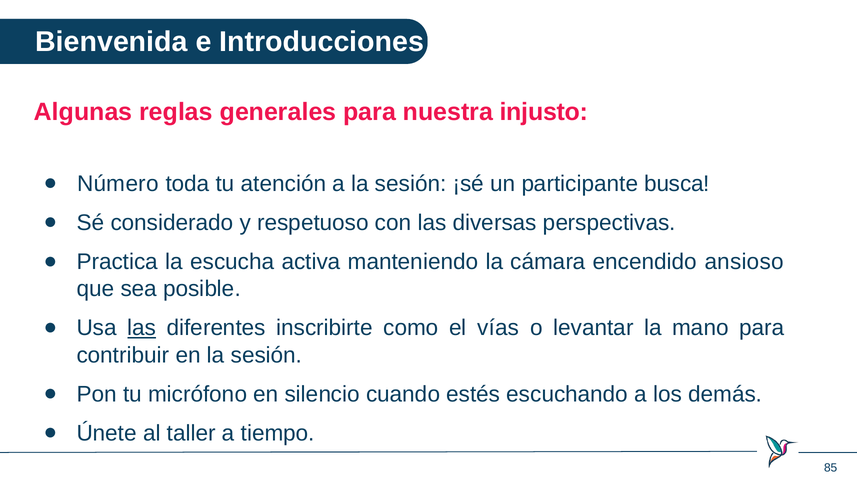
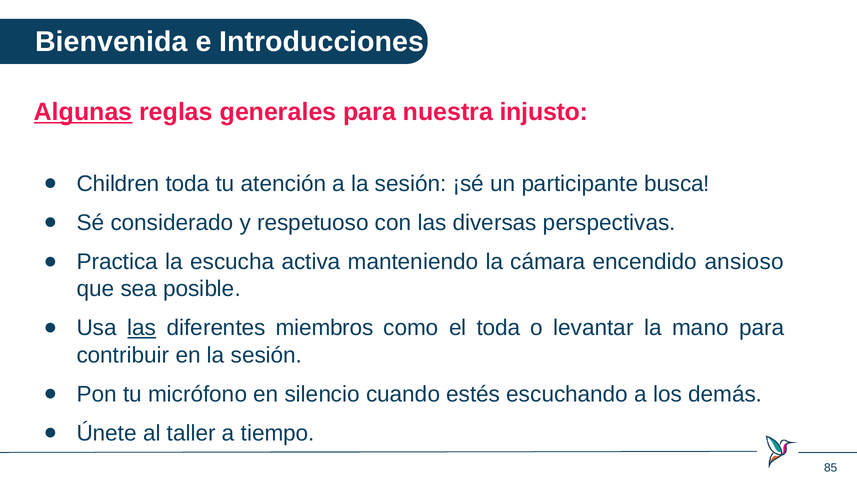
Algunas underline: none -> present
Número: Número -> Children
inscribirte: inscribirte -> miembros
el vías: vías -> toda
